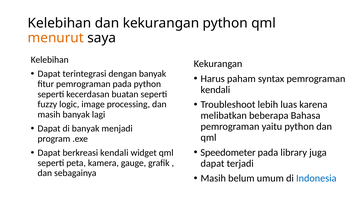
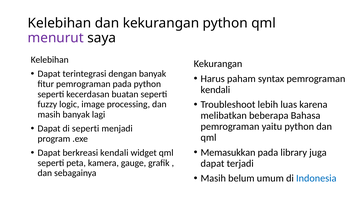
menurut colour: orange -> purple
di banyak: banyak -> seperti
Speedometer: Speedometer -> Memasukkan
